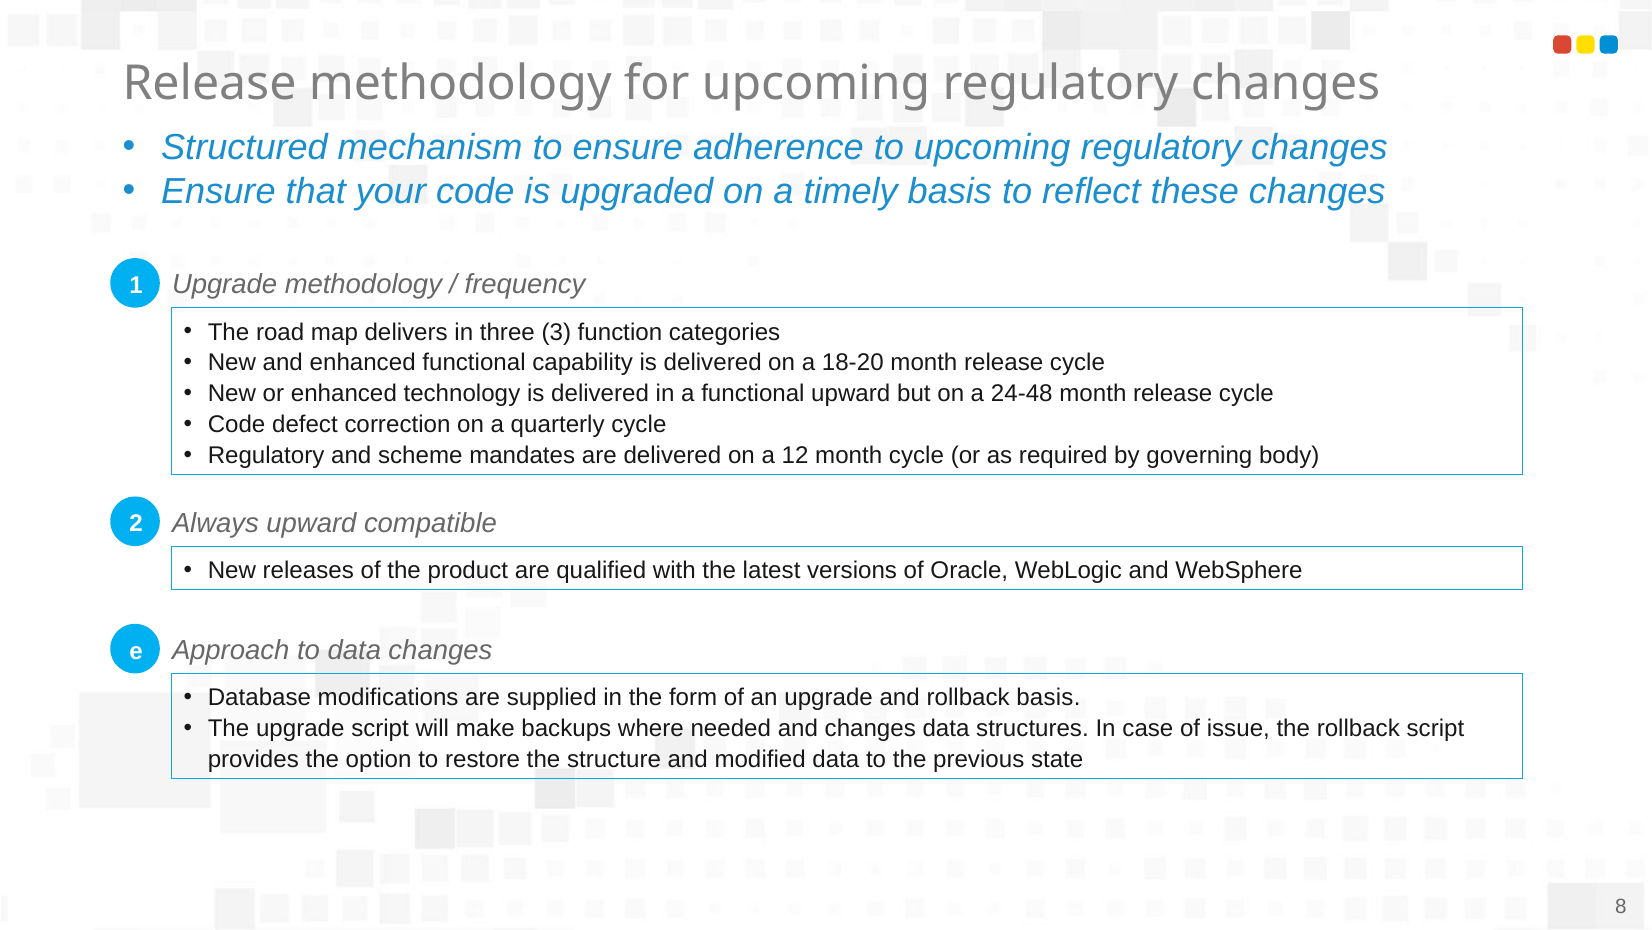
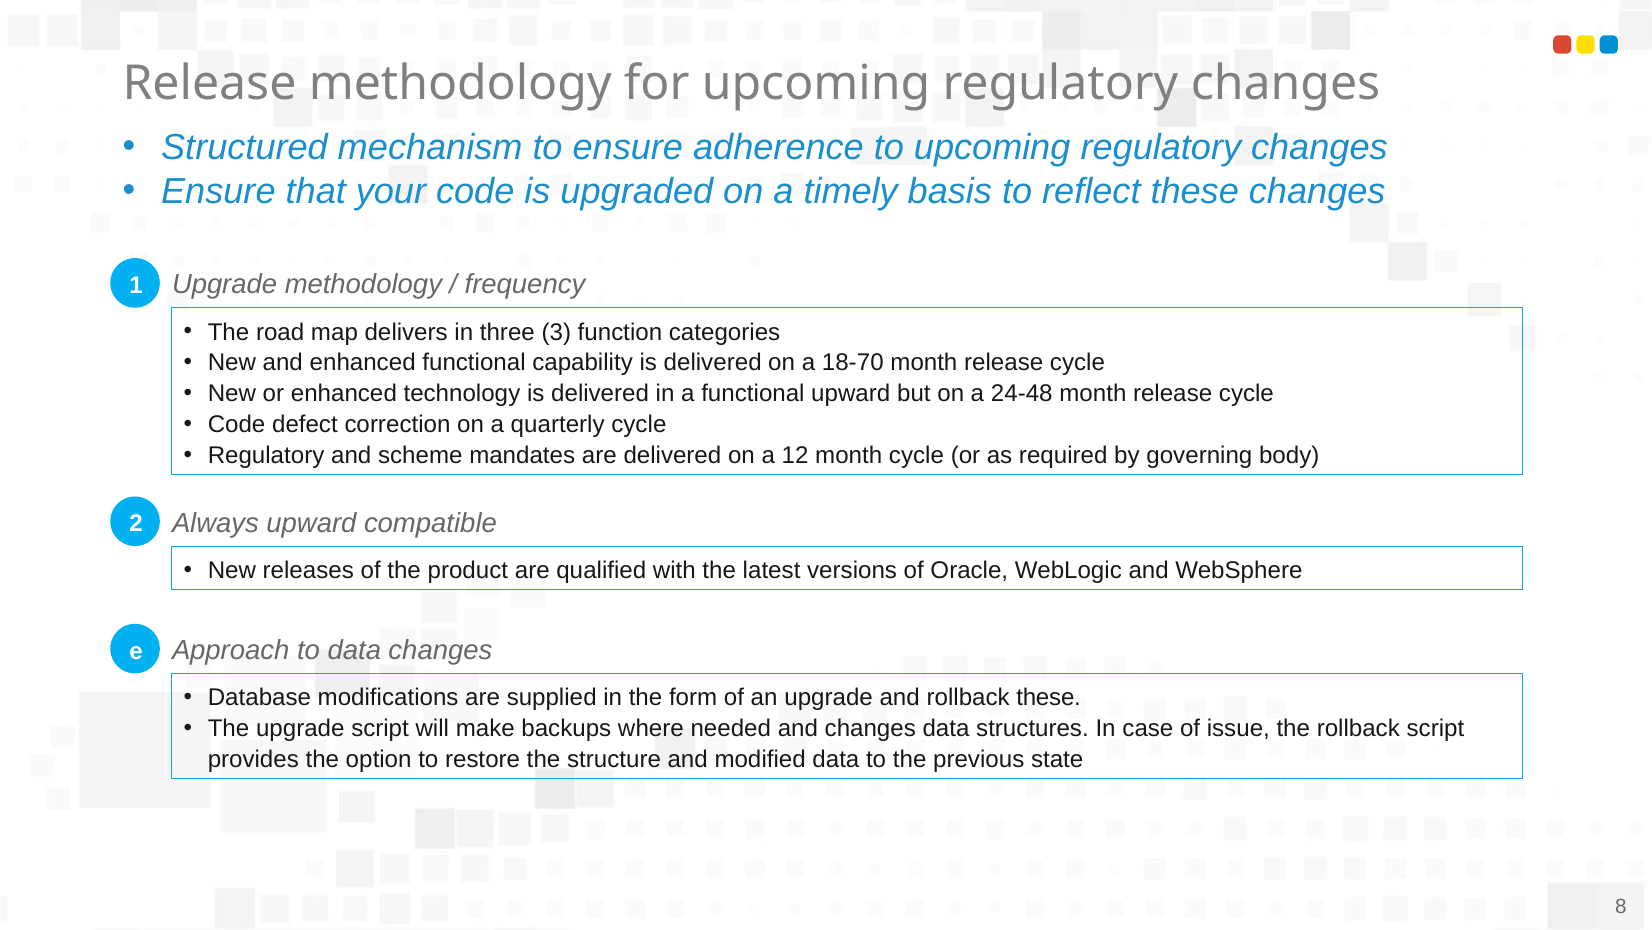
18-20: 18-20 -> 18-70
rollback basis: basis -> these
